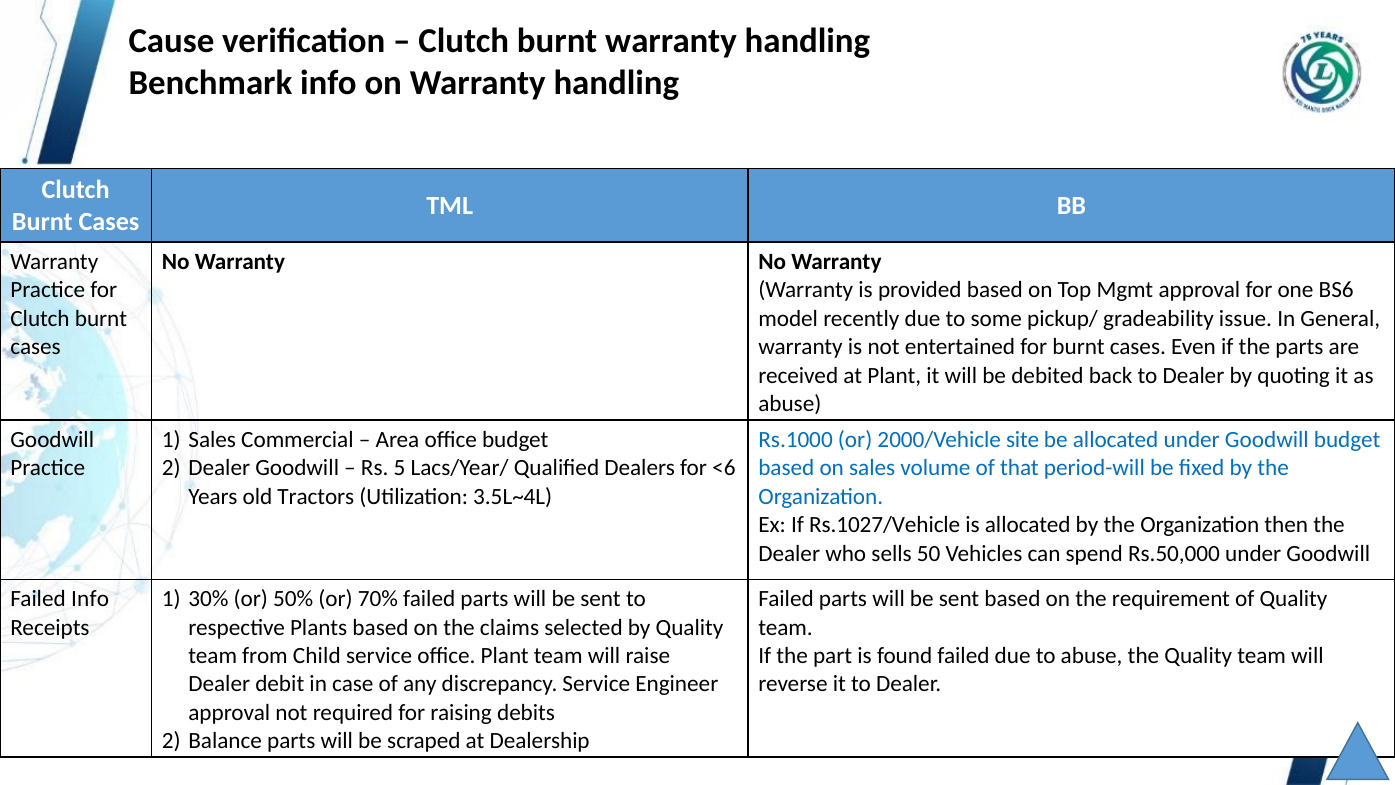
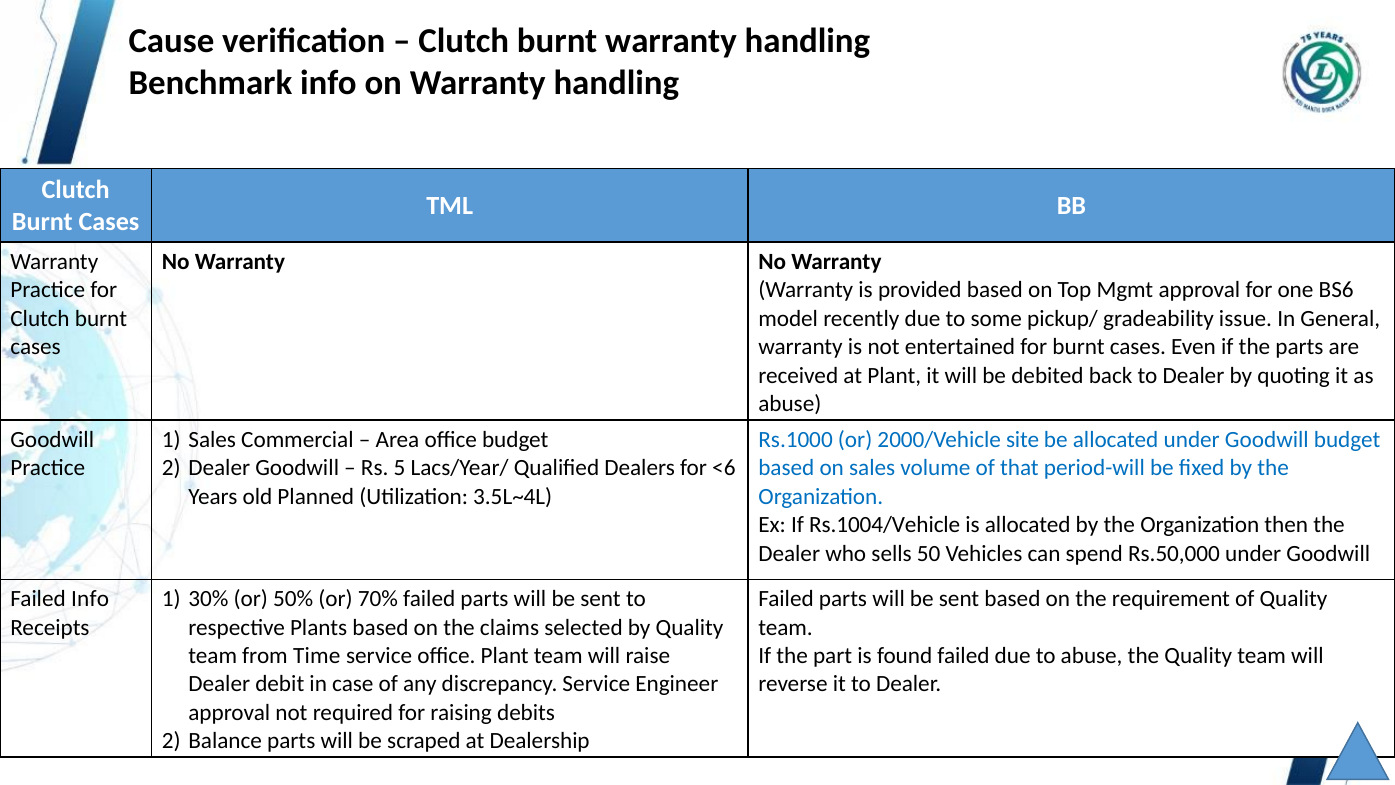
Tractors: Tractors -> Planned
Rs.1027/Vehicle: Rs.1027/Vehicle -> Rs.1004/Vehicle
Child: Child -> Time
